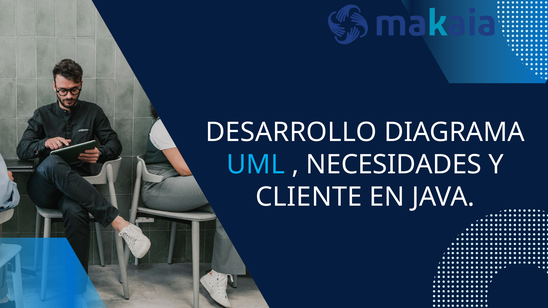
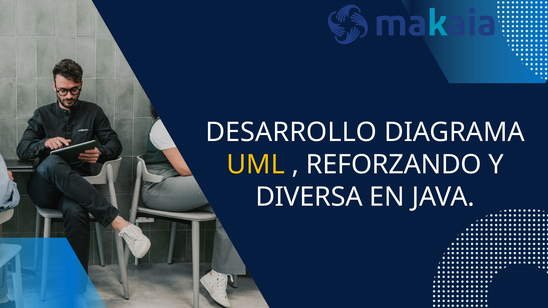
UML colour: light blue -> yellow
NECESIDADES: NECESIDADES -> REFORZANDO
CLIENTE: CLIENTE -> DIVERSA
